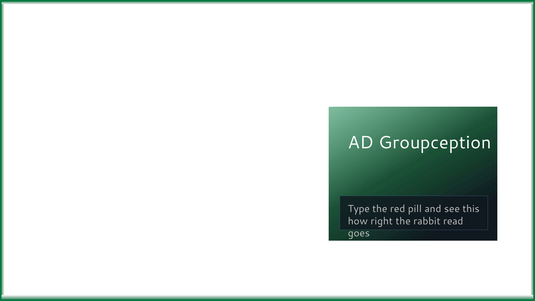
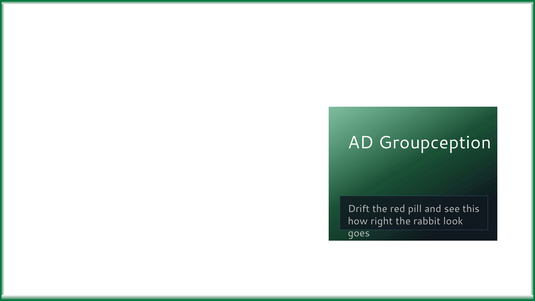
Type: Type -> Drift
read: read -> look
